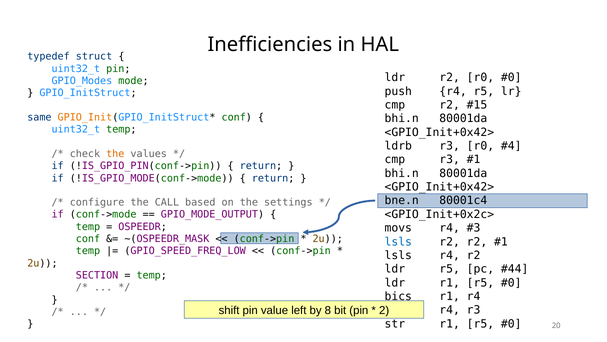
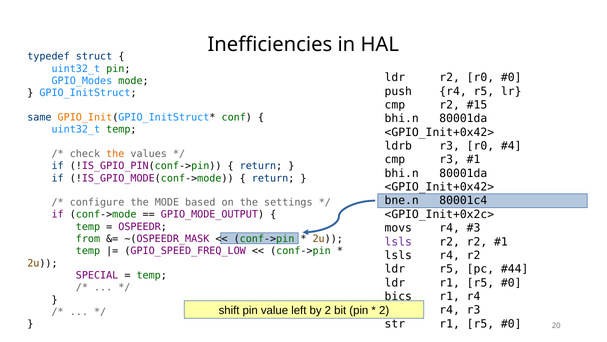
the CALL: CALL -> MODE
conf at (88, 239): conf -> from
lsls at (398, 241) colour: blue -> purple
SECTION: SECTION -> SPECIAL
by 8: 8 -> 2
